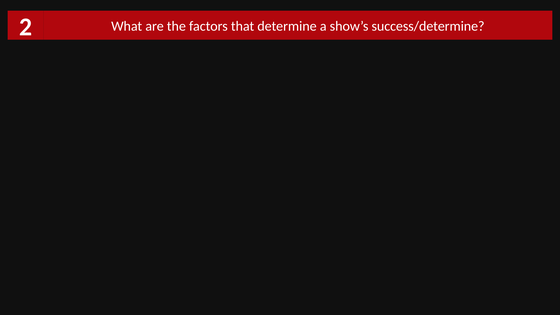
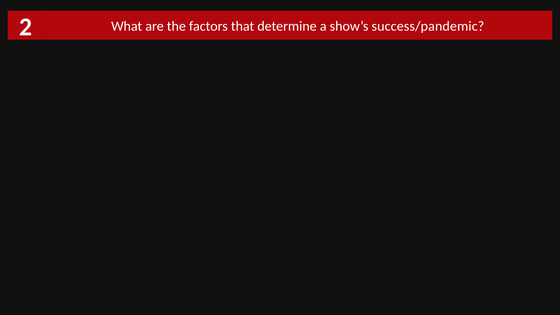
success/determine: success/determine -> success/pandemic
